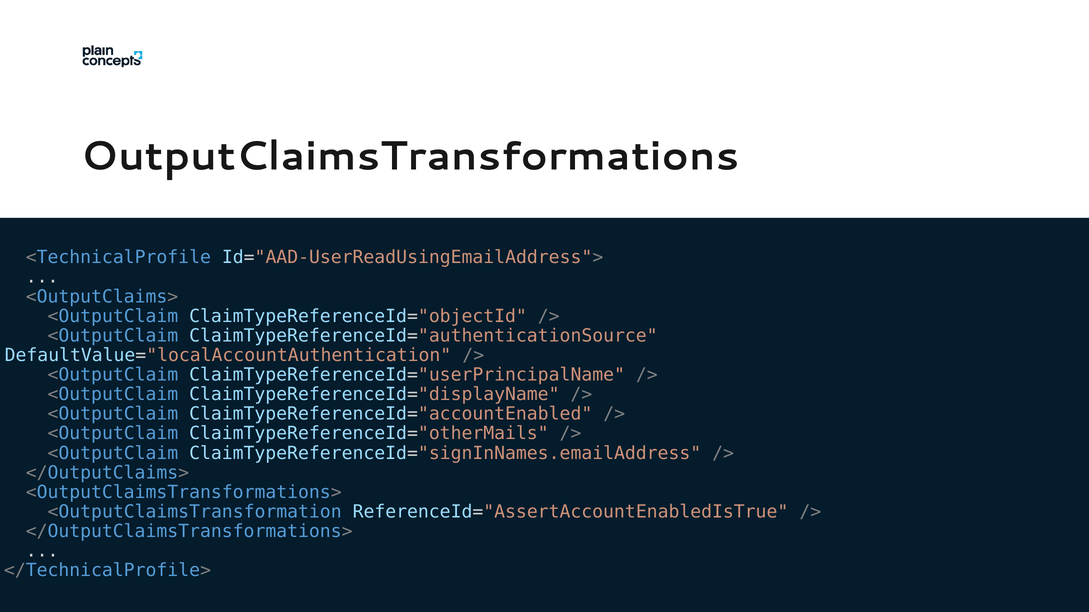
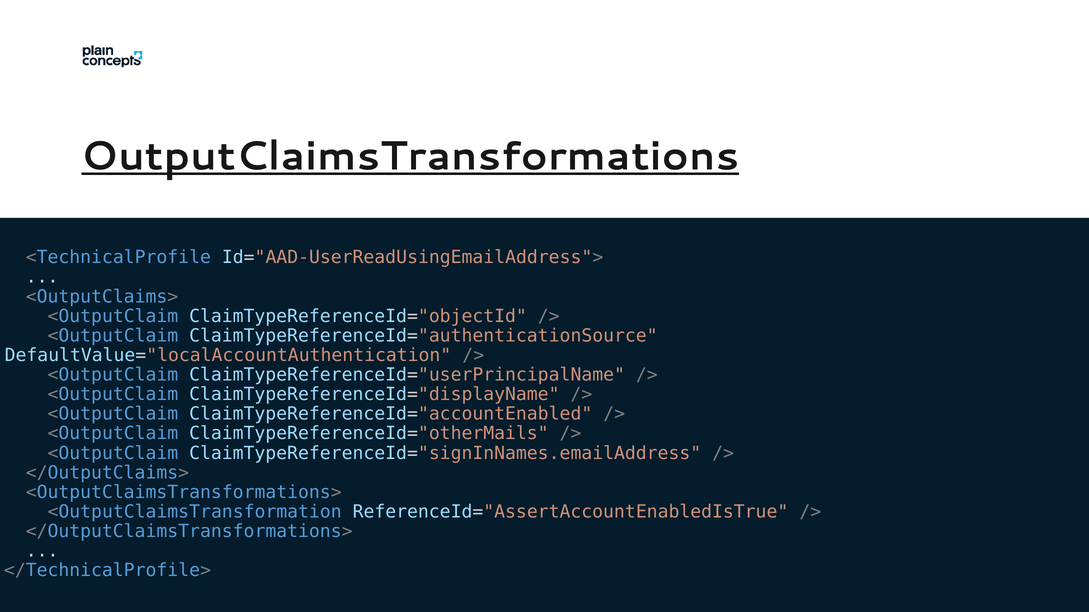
OutputClaimsTransformations underline: none -> present
